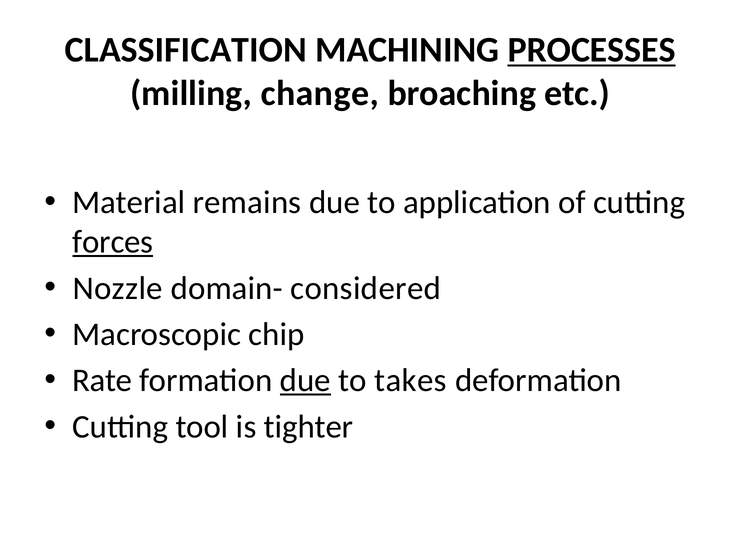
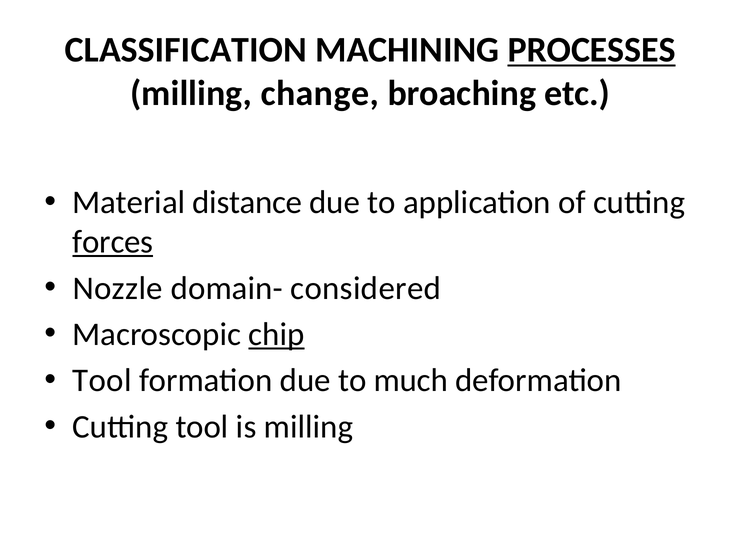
remains: remains -> distance
chip underline: none -> present
Rate at (102, 380): Rate -> Tool
due at (305, 380) underline: present -> none
takes: takes -> much
is tighter: tighter -> milling
